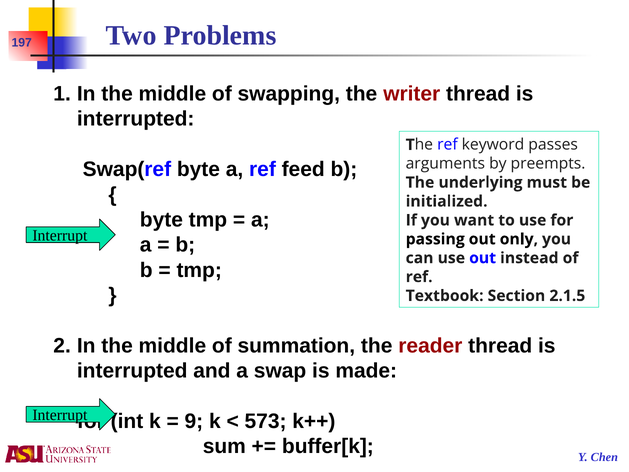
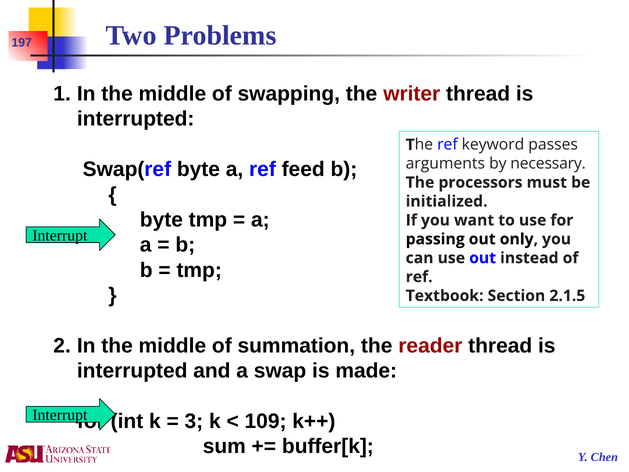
preempts: preempts -> necessary
underlying: underlying -> processors
9: 9 -> 3
573: 573 -> 109
